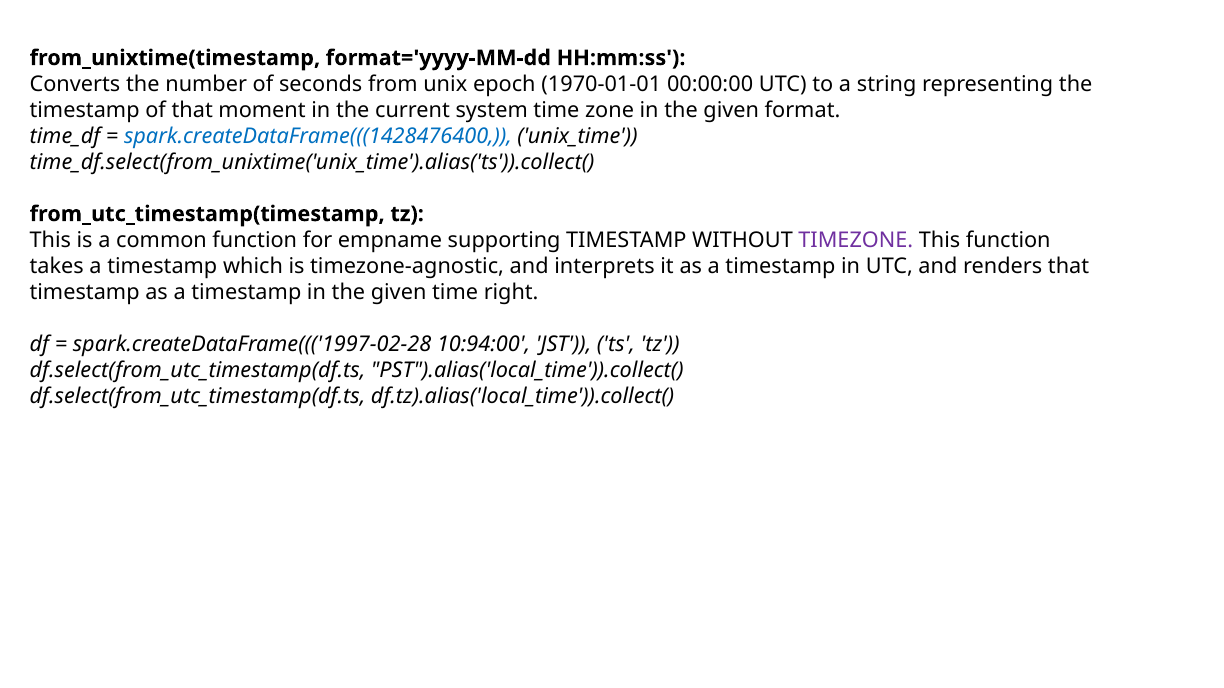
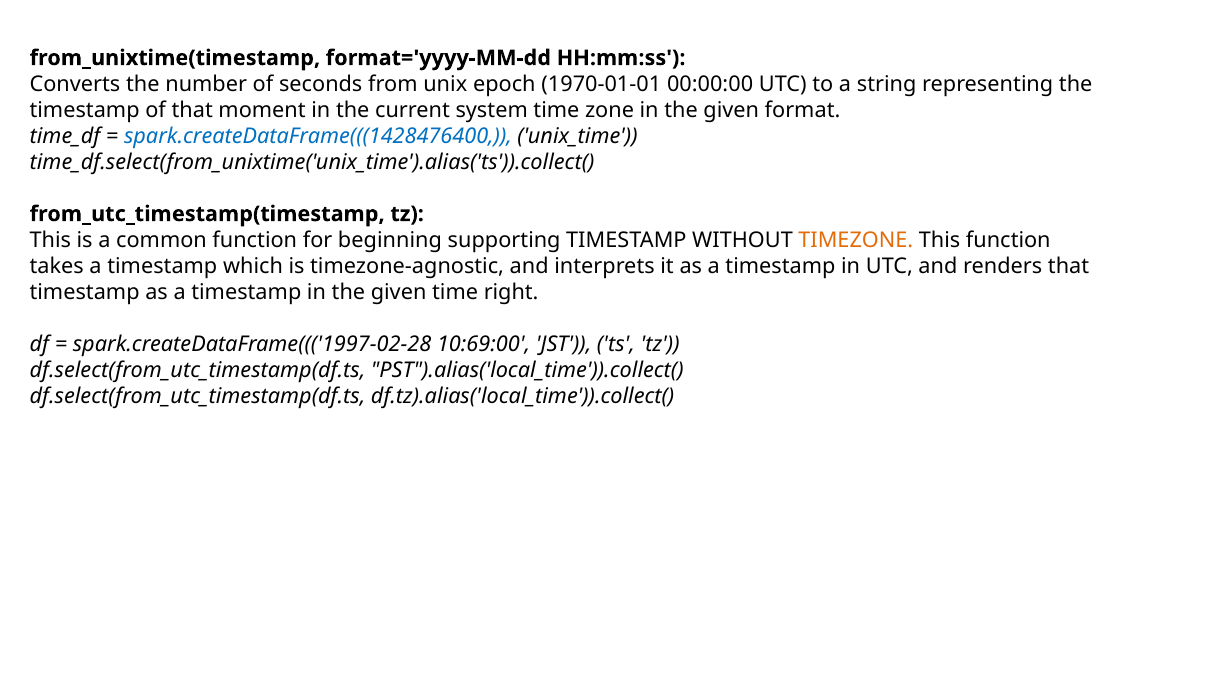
empname: empname -> beginning
TIMEZONE colour: purple -> orange
10:94:00: 10:94:00 -> 10:69:00
